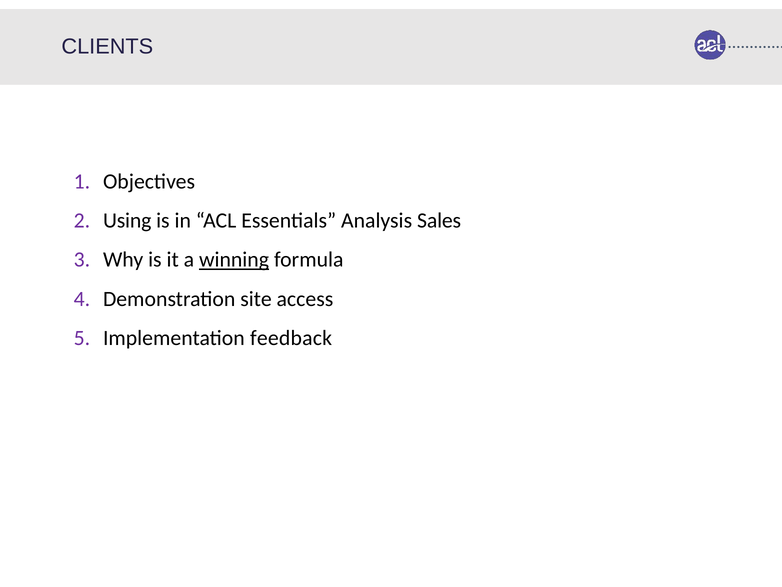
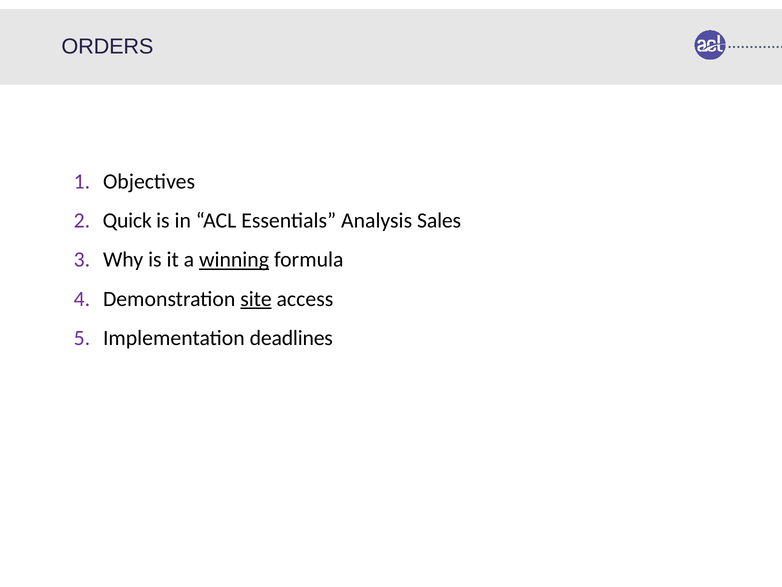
CLIENTS: CLIENTS -> ORDERS
Using: Using -> Quick
site underline: none -> present
feedback: feedback -> deadlines
